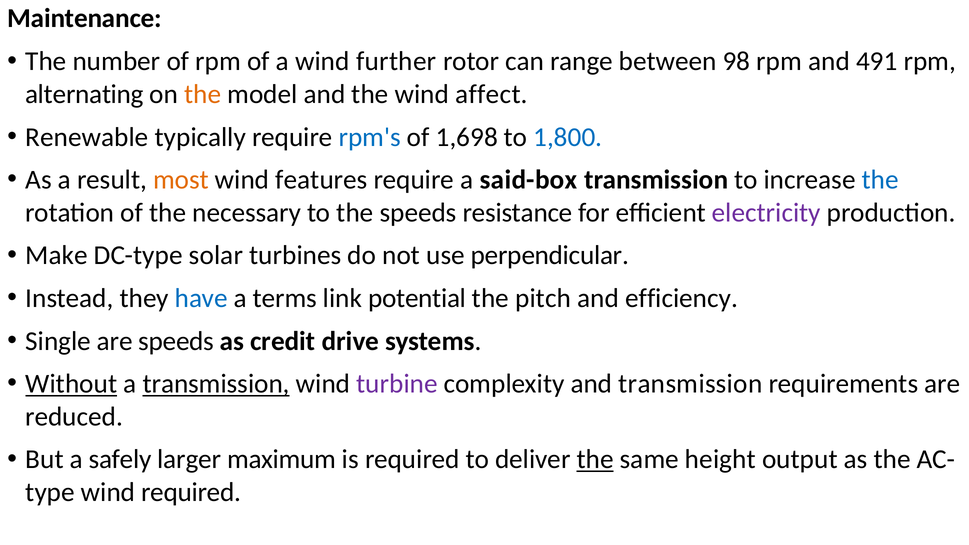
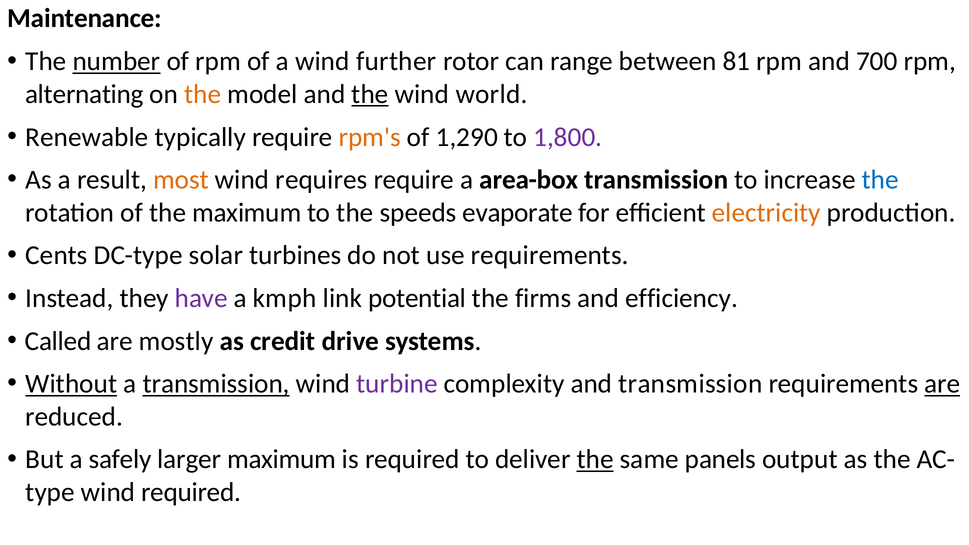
number underline: none -> present
98: 98 -> 81
491: 491 -> 700
the at (370, 94) underline: none -> present
affect: affect -> world
rpm's colour: blue -> orange
1,698: 1,698 -> 1,290
1,800 colour: blue -> purple
features: features -> requires
said-box: said-box -> area-box
the necessary: necessary -> maximum
resistance: resistance -> evaporate
electricity colour: purple -> orange
Make: Make -> Cents
use perpendicular: perpendicular -> requirements
have colour: blue -> purple
terms: terms -> kmph
pitch: pitch -> firms
Single: Single -> Called
are speeds: speeds -> mostly
are at (942, 384) underline: none -> present
height: height -> panels
